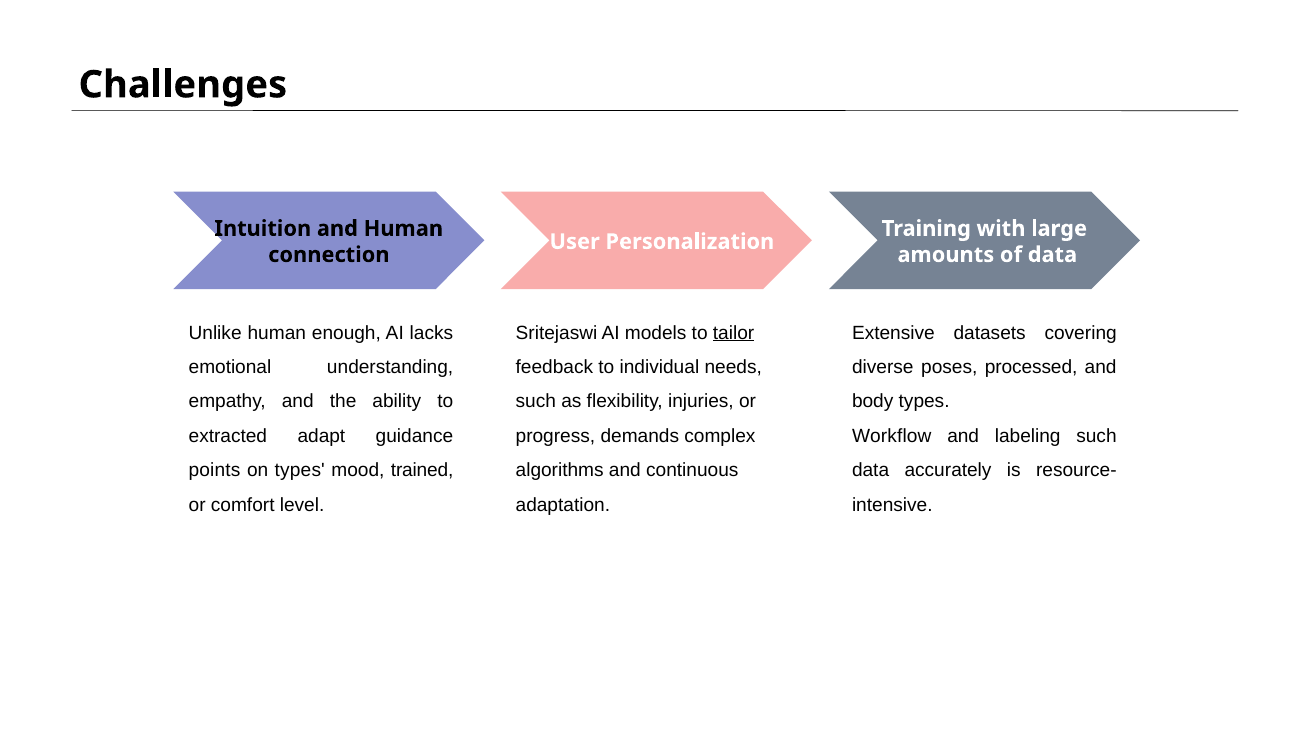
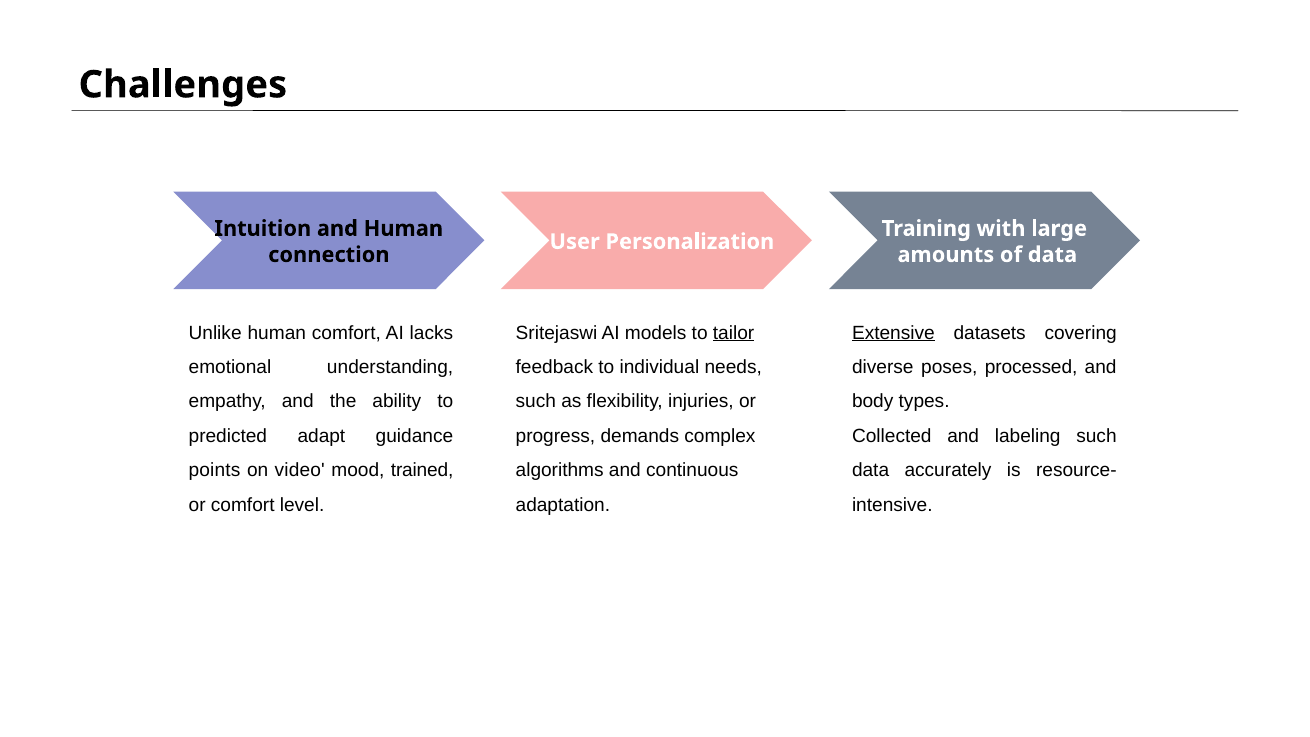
human enough: enough -> comfort
Extensive underline: none -> present
extracted: extracted -> predicted
Workflow: Workflow -> Collected
on types: types -> video
